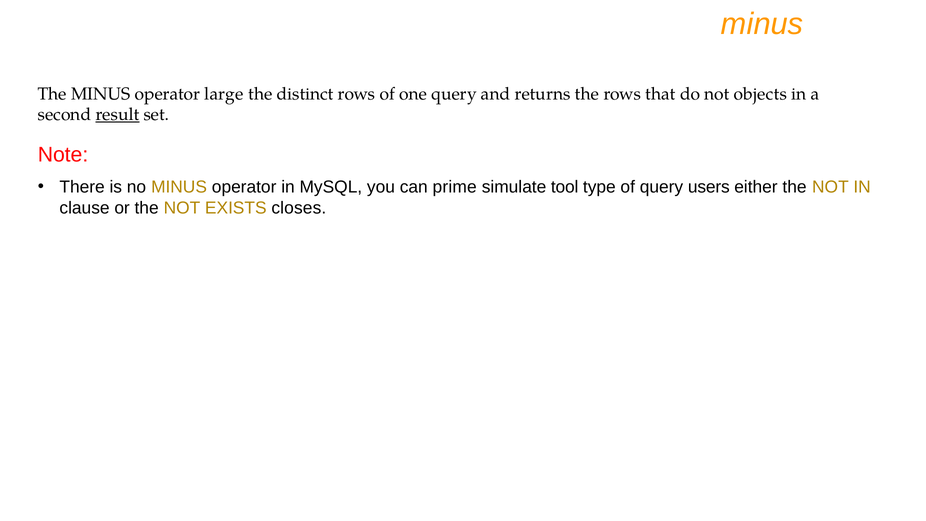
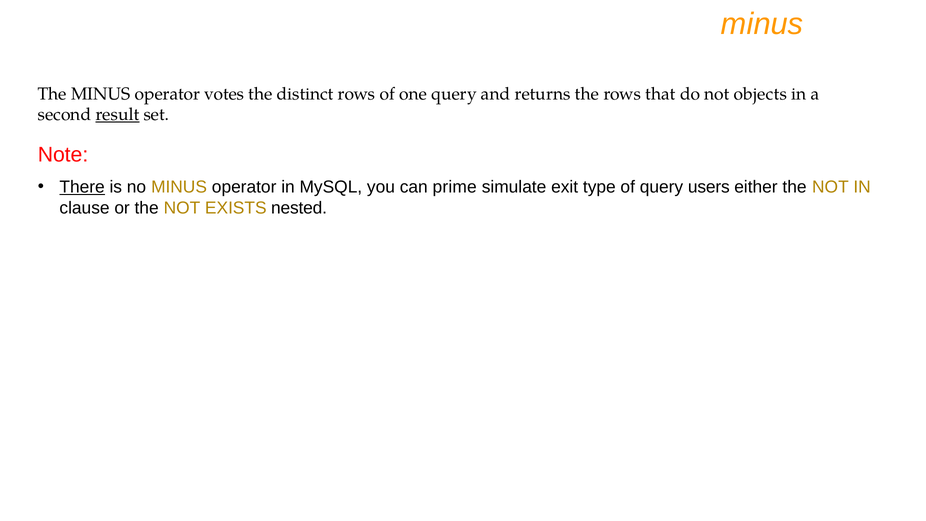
large: large -> votes
There underline: none -> present
tool: tool -> exit
closes: closes -> nested
